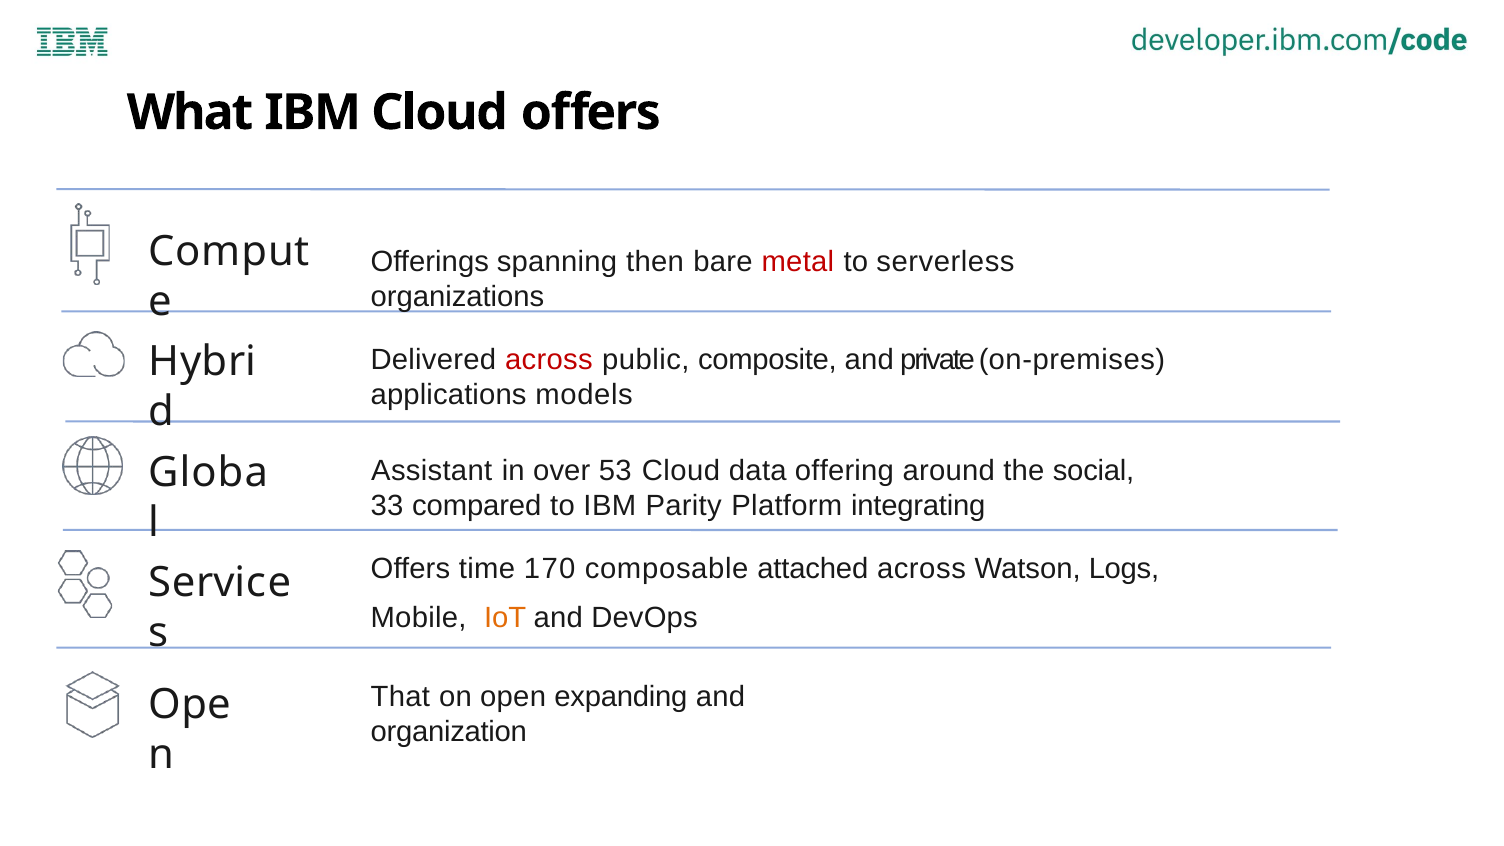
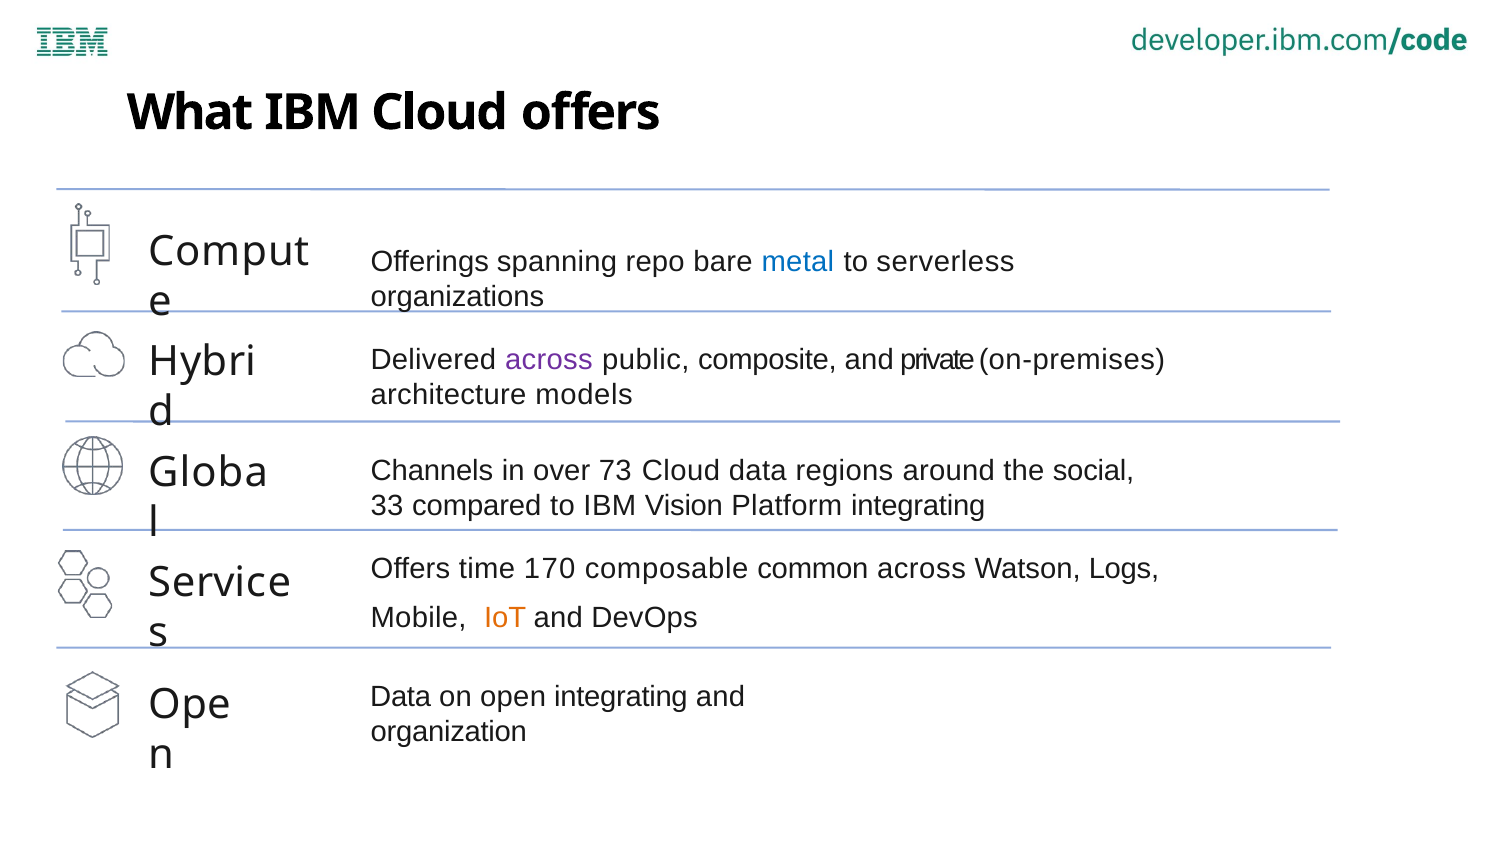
then: then -> repo
metal colour: red -> blue
across at (549, 360) colour: red -> purple
applications: applications -> architecture
Assistant: Assistant -> Channels
53: 53 -> 73
offering: offering -> regions
Parity: Parity -> Vision
attached: attached -> common
That at (400, 696): That -> Data
open expanding: expanding -> integrating
